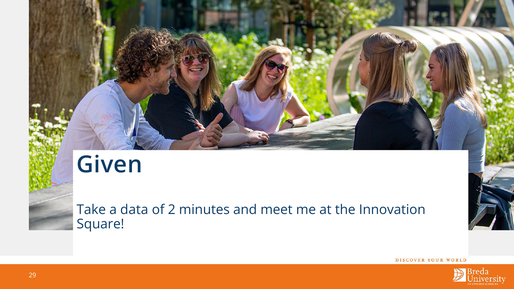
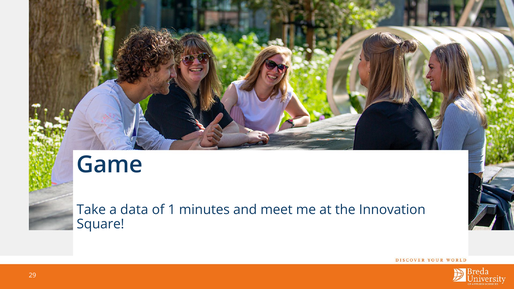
Given: Given -> Game
2: 2 -> 1
